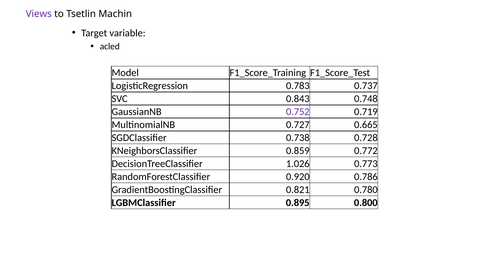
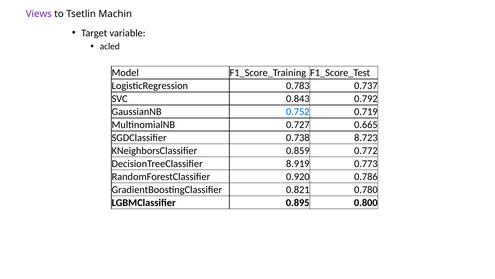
0.748: 0.748 -> 0.792
0.752 colour: purple -> blue
0.728: 0.728 -> 8.723
1.026: 1.026 -> 8.919
